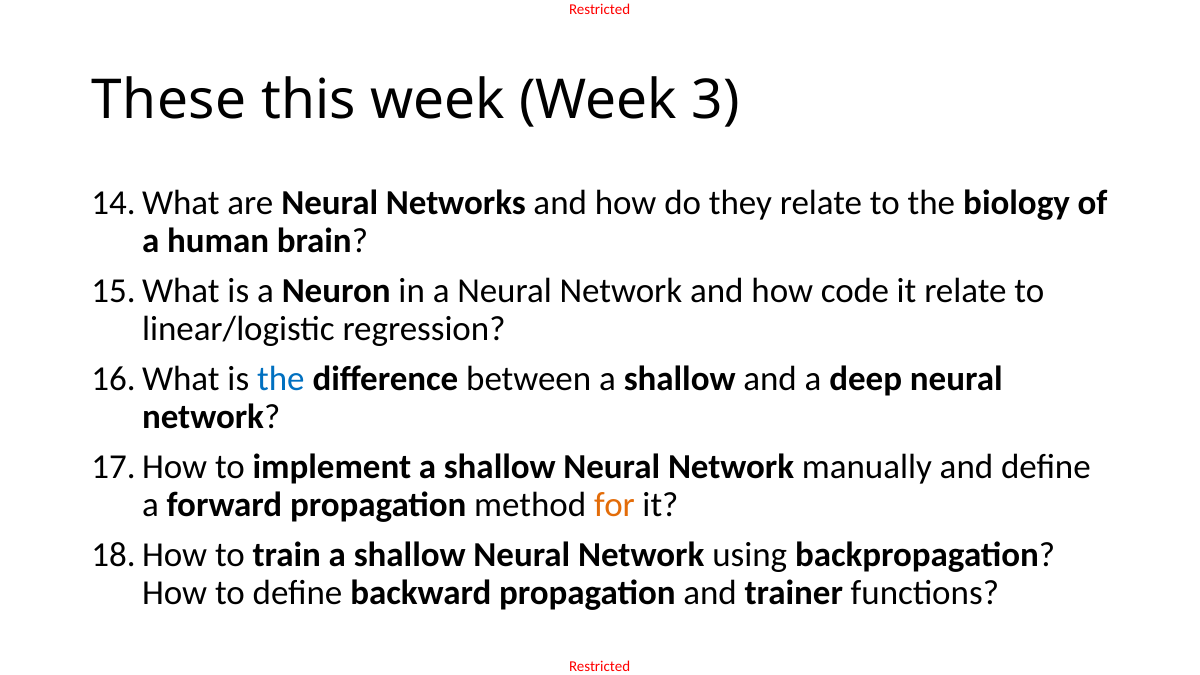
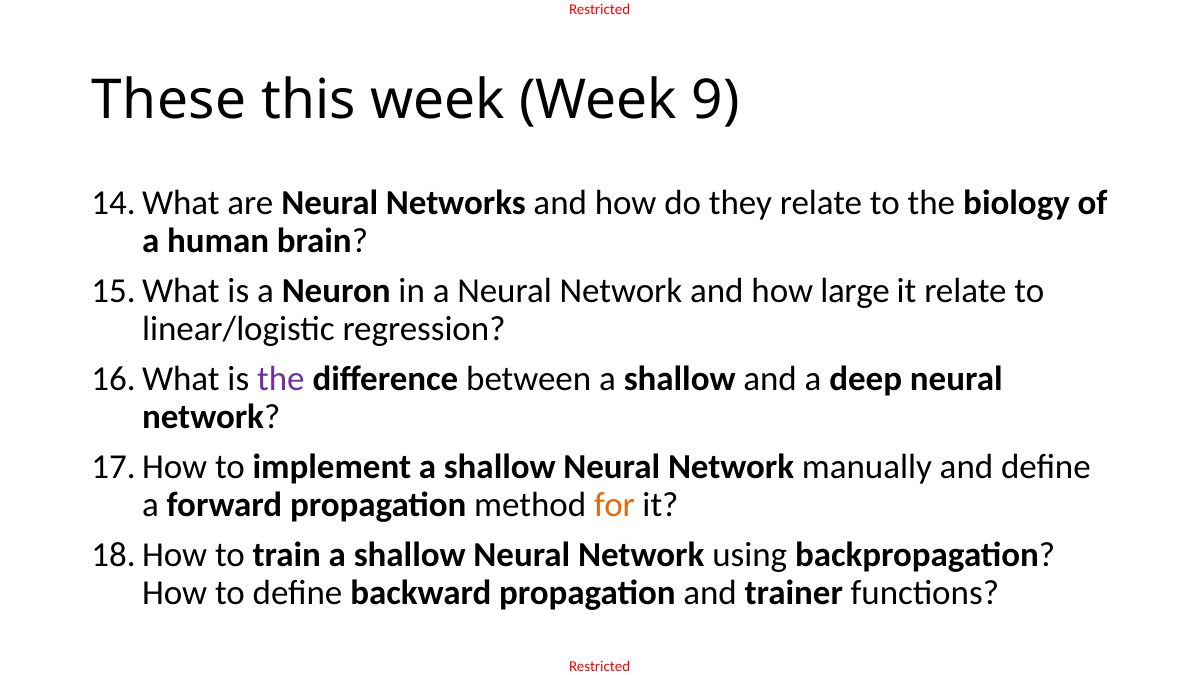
3: 3 -> 9
code: code -> large
the at (281, 379) colour: blue -> purple
